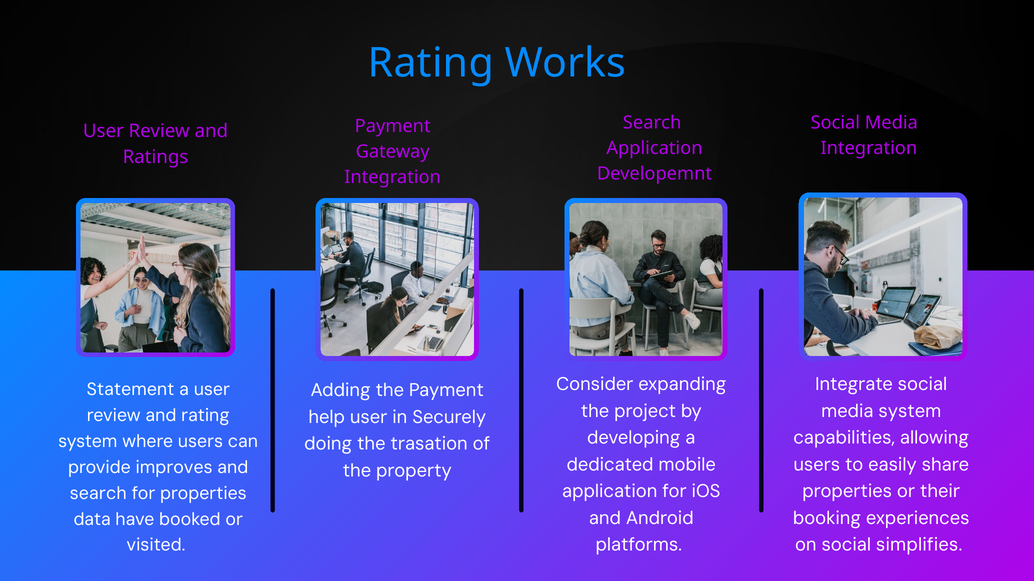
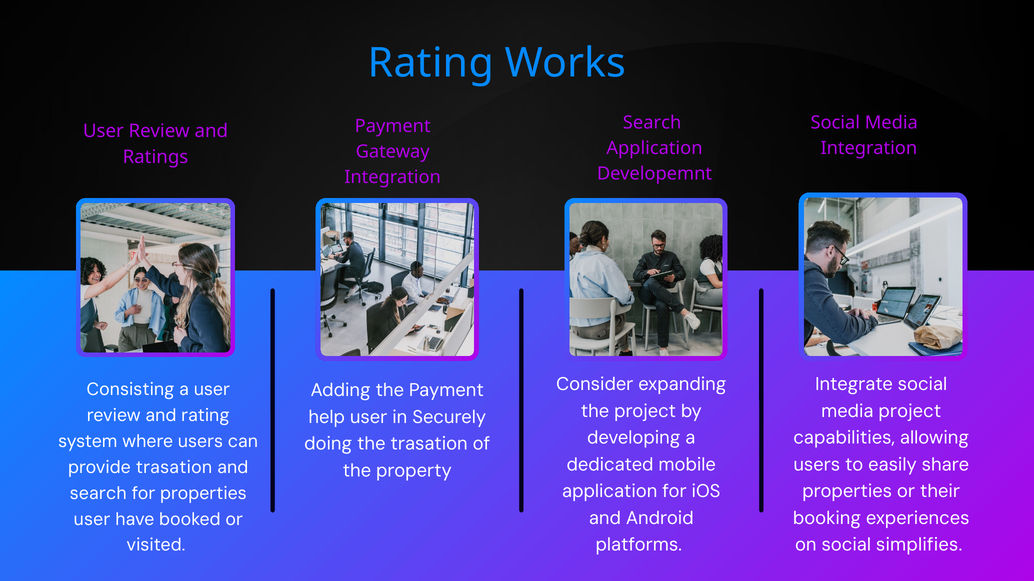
Statement: Statement -> Consisting
media system: system -> project
provide improves: improves -> trasation
data at (92, 520): data -> user
